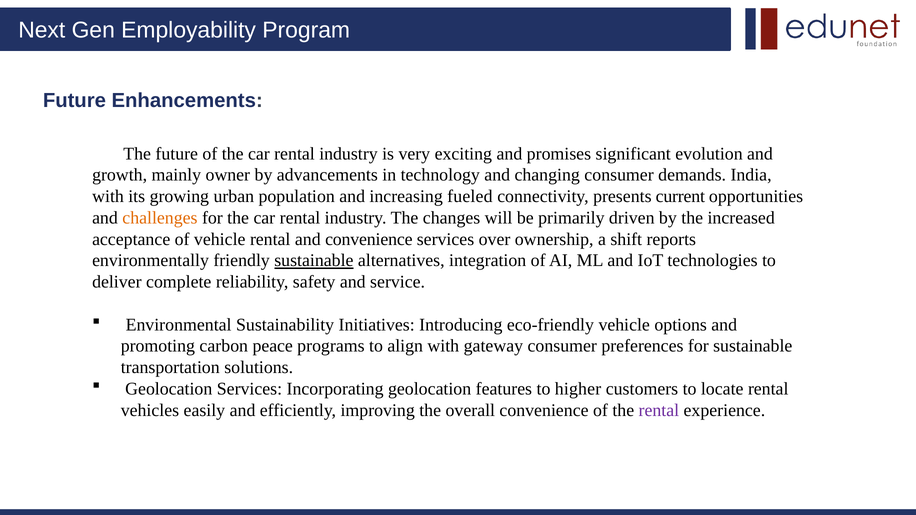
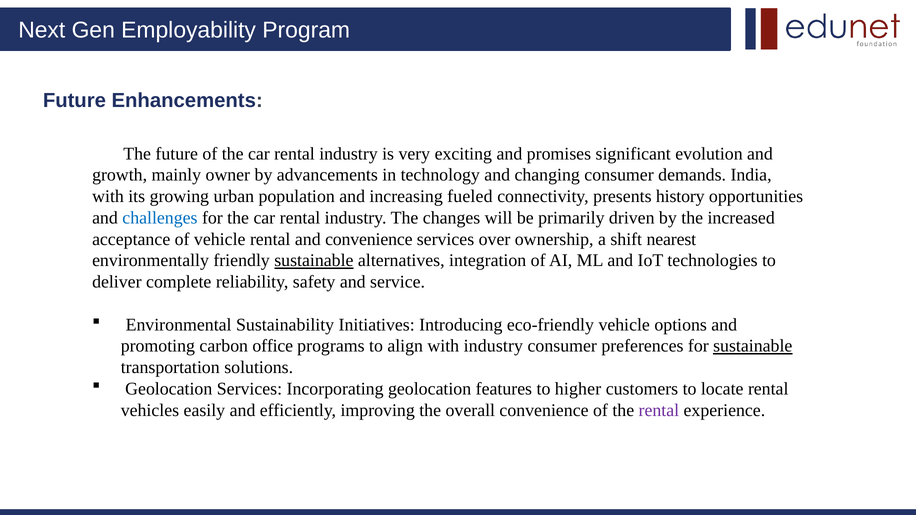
current: current -> history
challenges colour: orange -> blue
reports: reports -> nearest
peace: peace -> office
with gateway: gateway -> industry
sustainable at (753, 346) underline: none -> present
